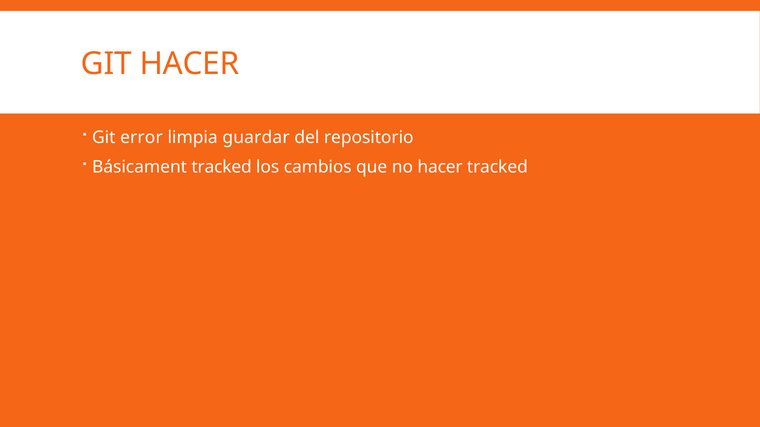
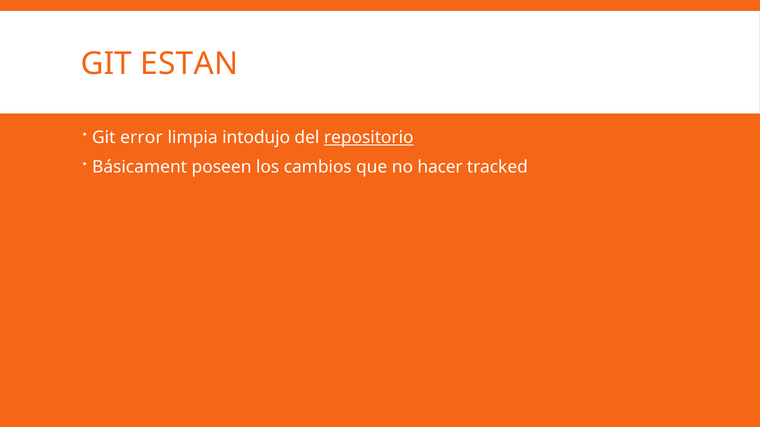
GIT HACER: HACER -> ESTAN
guardar: guardar -> intodujo
repositorio underline: none -> present
Básicament tracked: tracked -> poseen
